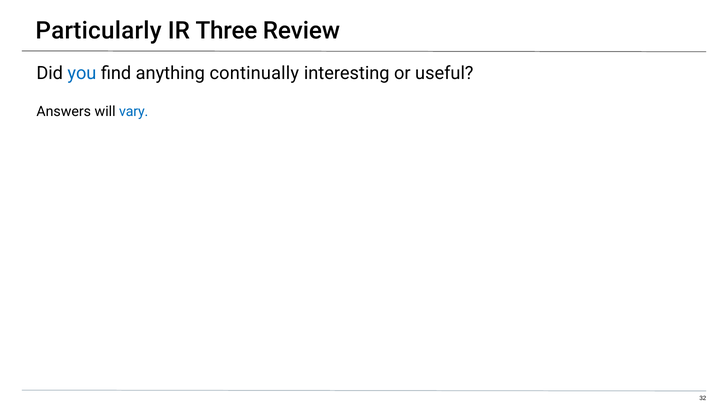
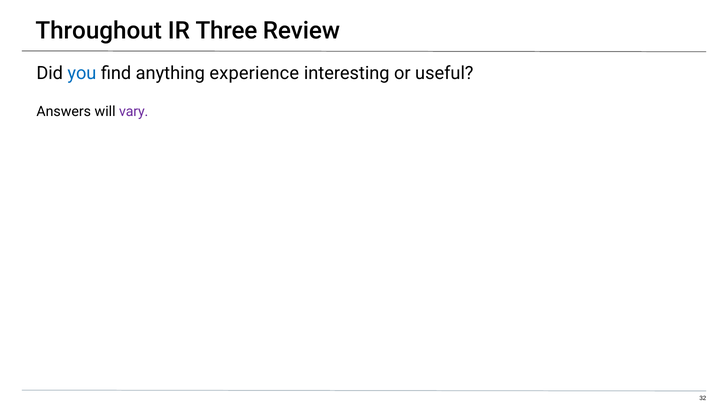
Particularly: Particularly -> Throughout
continually: continually -> experience
vary colour: blue -> purple
